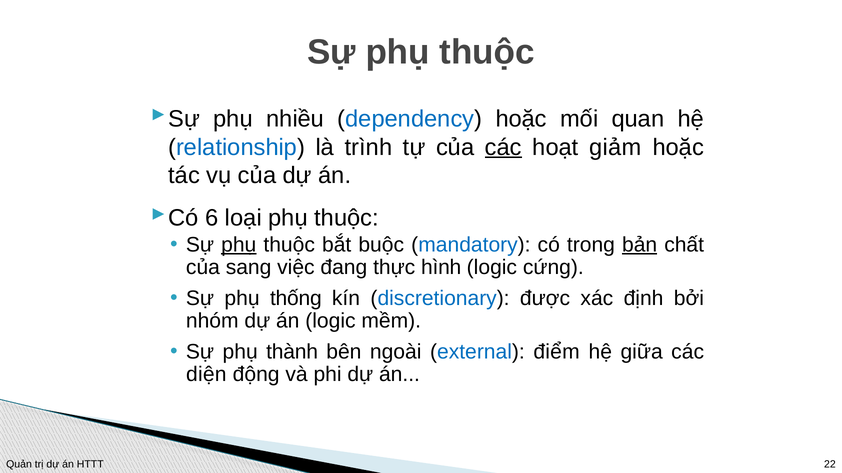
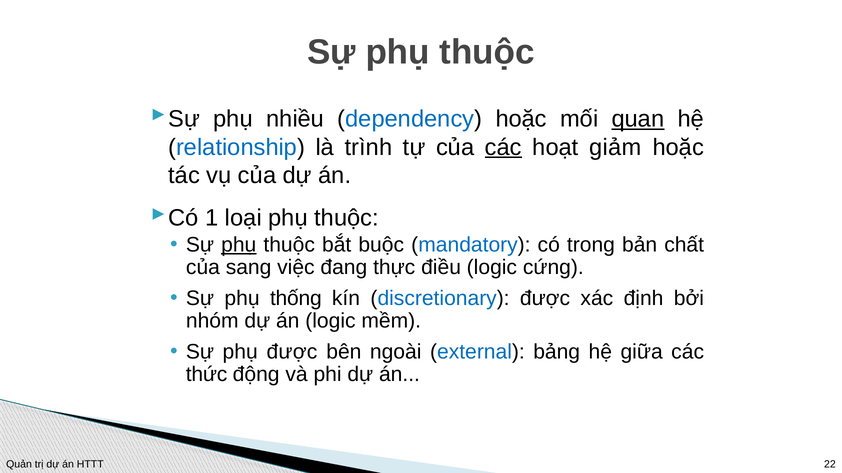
quan underline: none -> present
6: 6 -> 1
bản underline: present -> none
hình: hình -> điều
phụ thành: thành -> được
điểm: điểm -> bảng
diện: diện -> thức
